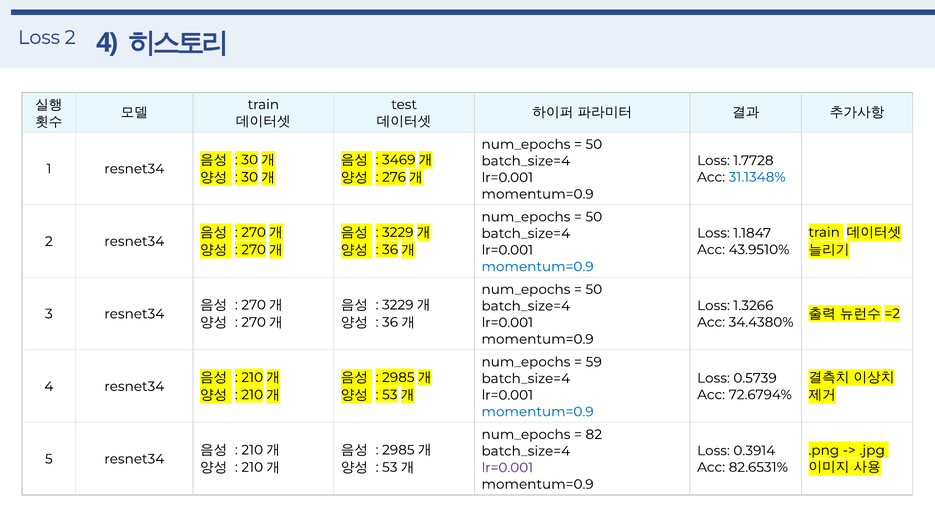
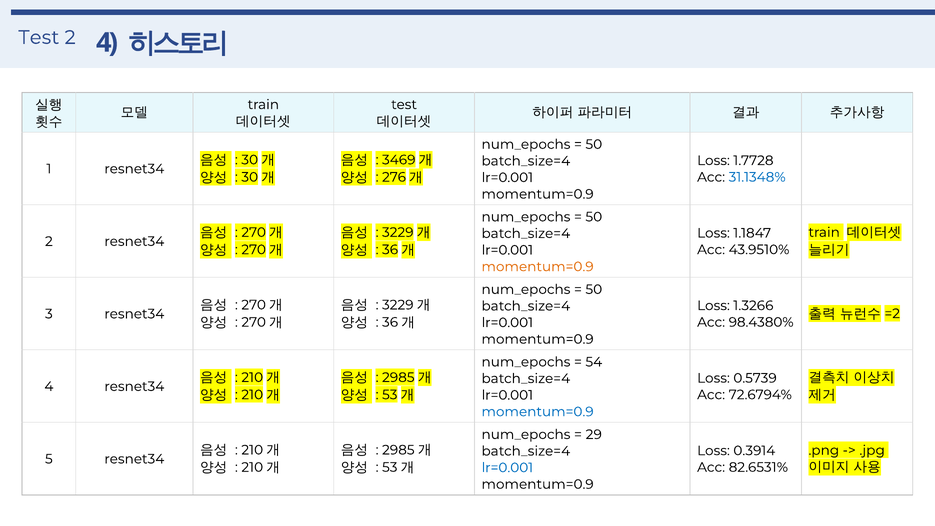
Loss at (39, 37): Loss -> Test
momentum=0.9 at (538, 267) colour: blue -> orange
34.4380%: 34.4380% -> 98.4380%
59: 59 -> 54
82: 82 -> 29
lr=0.001 at (507, 468) colour: purple -> blue
